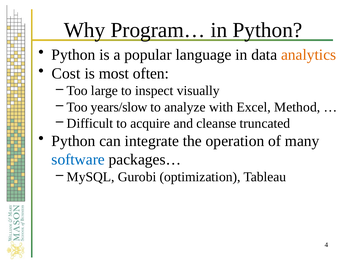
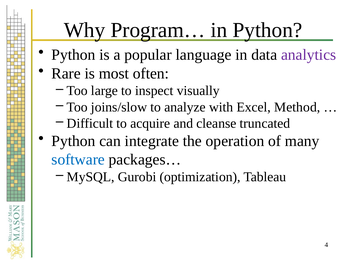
analytics colour: orange -> purple
Cost: Cost -> Rare
years/slow: years/slow -> joins/slow
